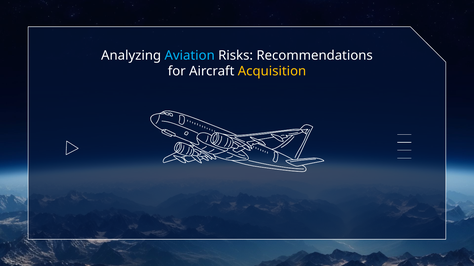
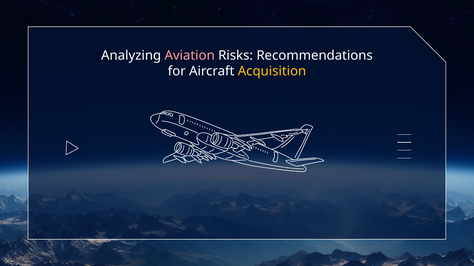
Aviation colour: light blue -> pink
